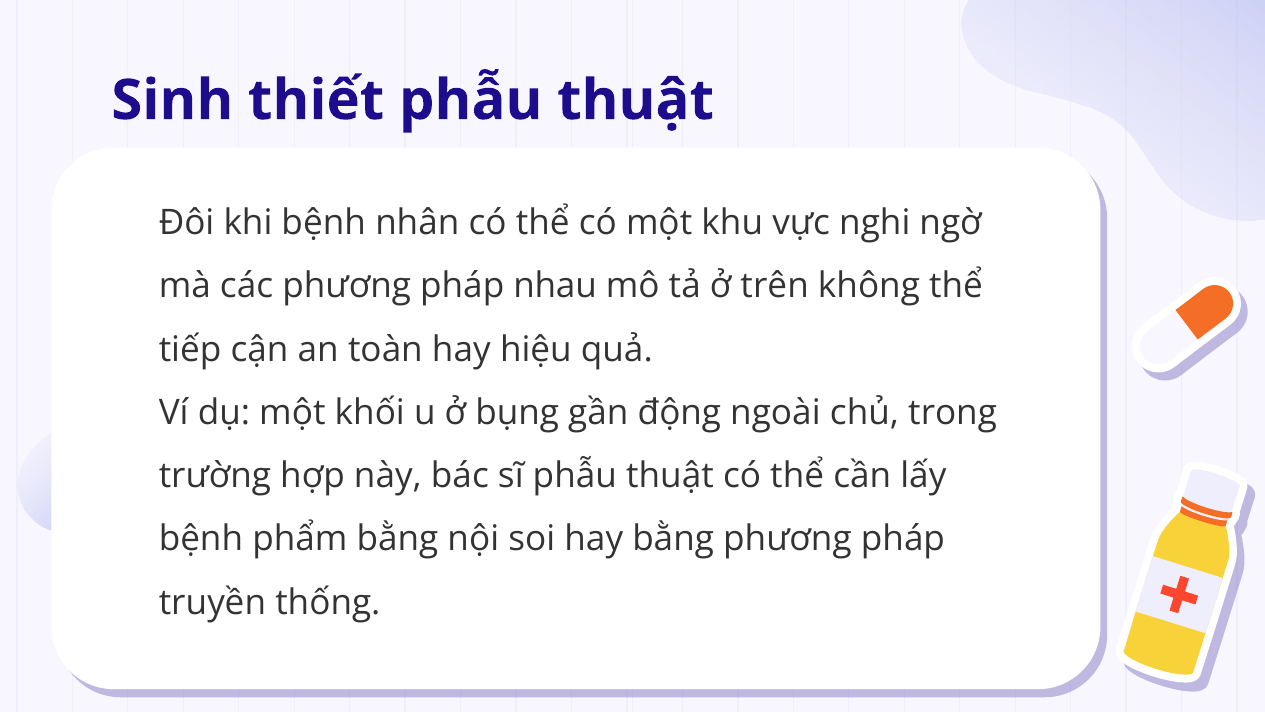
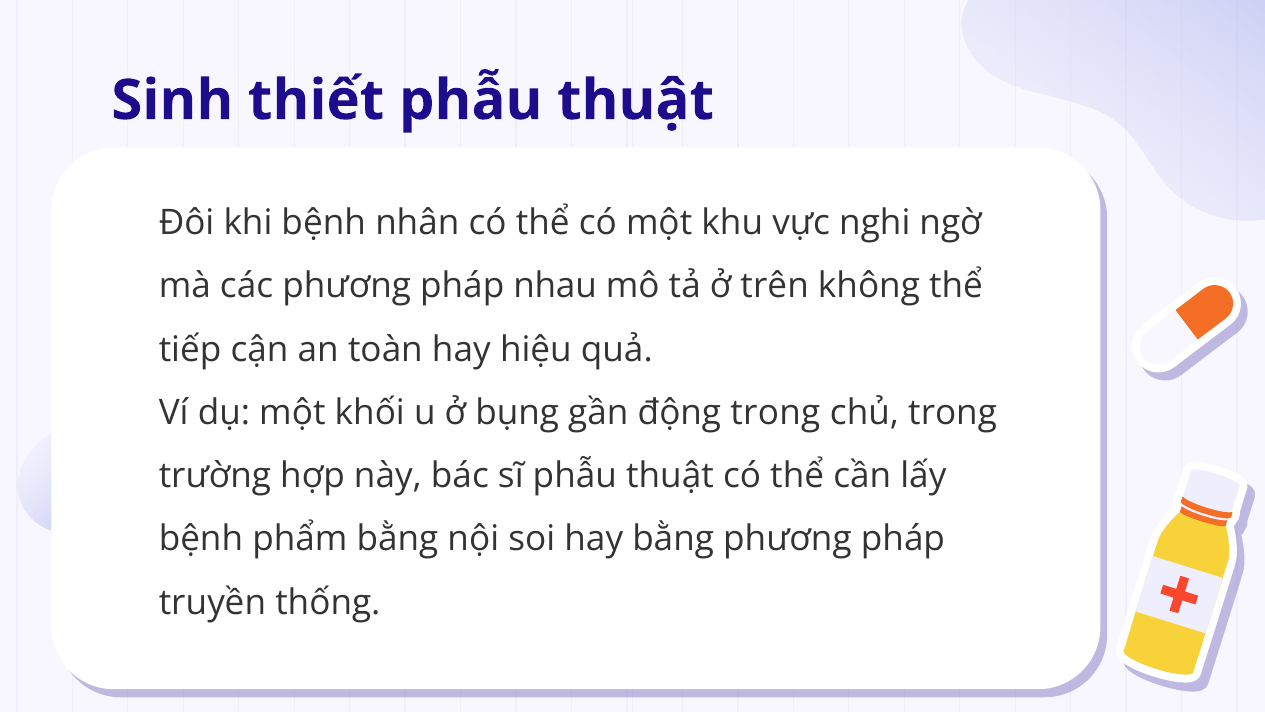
động ngoài: ngoài -> trong
